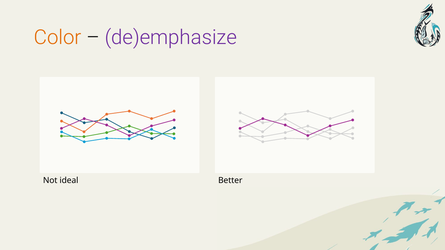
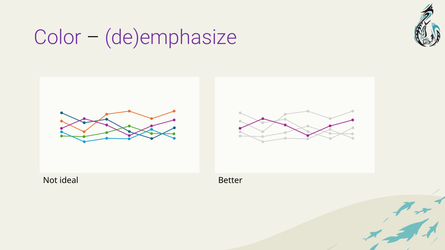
Color colour: orange -> purple
